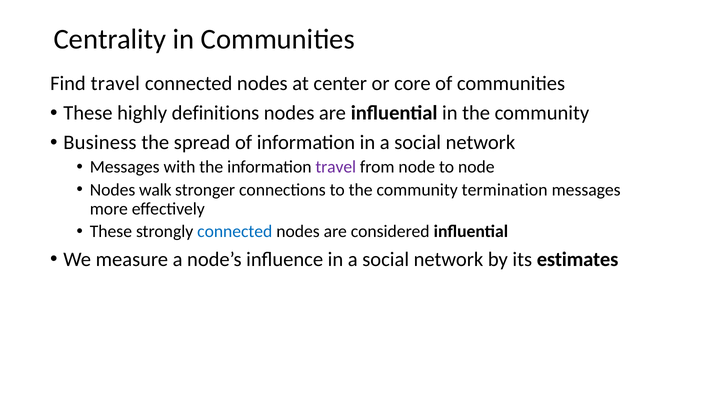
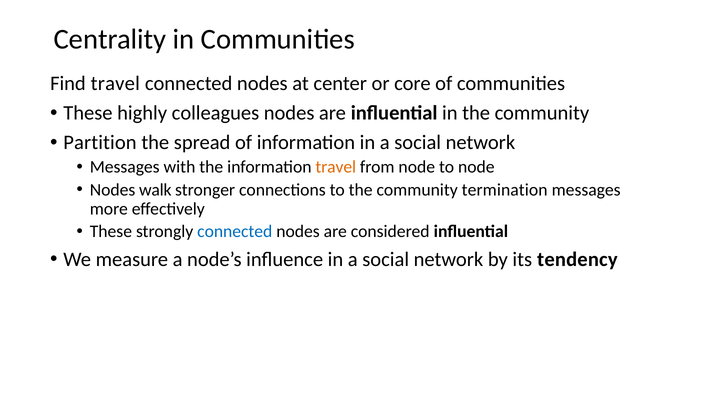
definitions: definitions -> colleagues
Business: Business -> Partition
travel at (336, 167) colour: purple -> orange
estimates: estimates -> tendency
